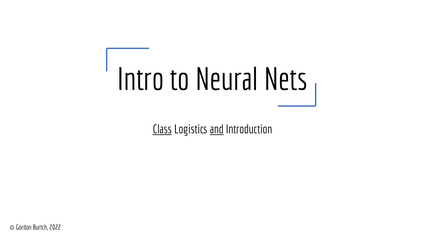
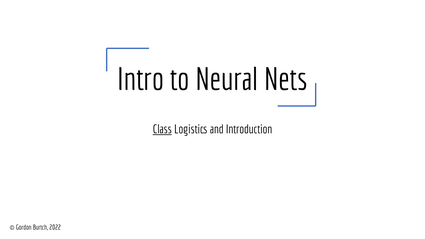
and underline: present -> none
